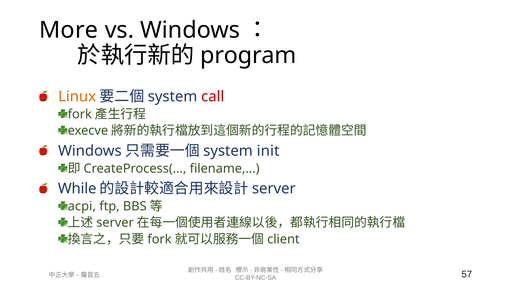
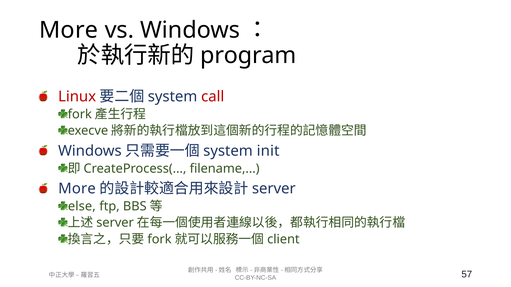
Linux colour: orange -> red
While at (77, 189): While -> More
acpi: acpi -> else
